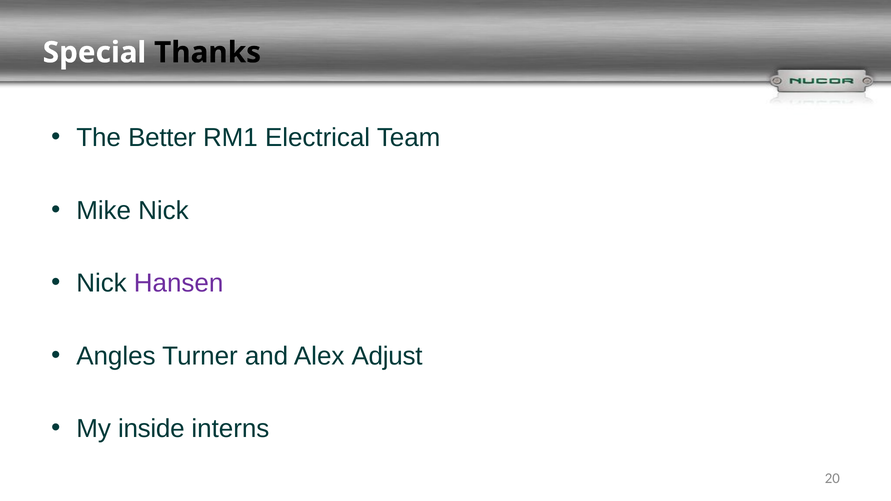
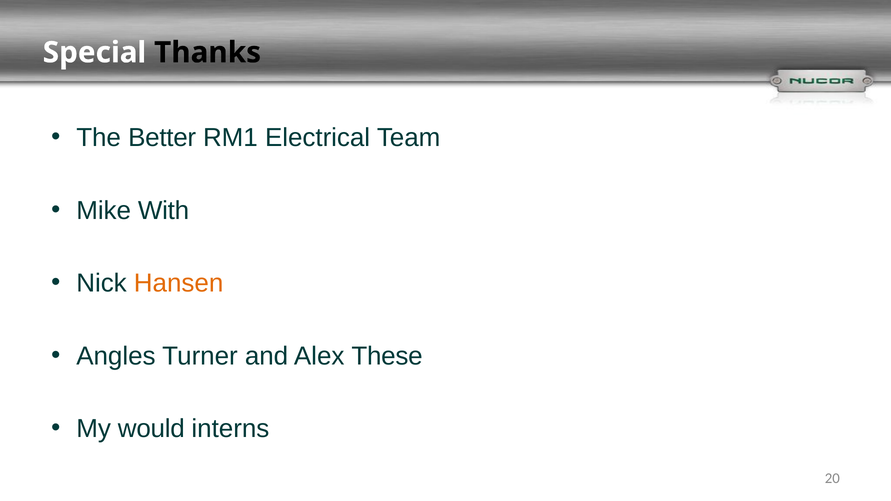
Mike Nick: Nick -> With
Hansen colour: purple -> orange
Adjust: Adjust -> These
inside: inside -> would
